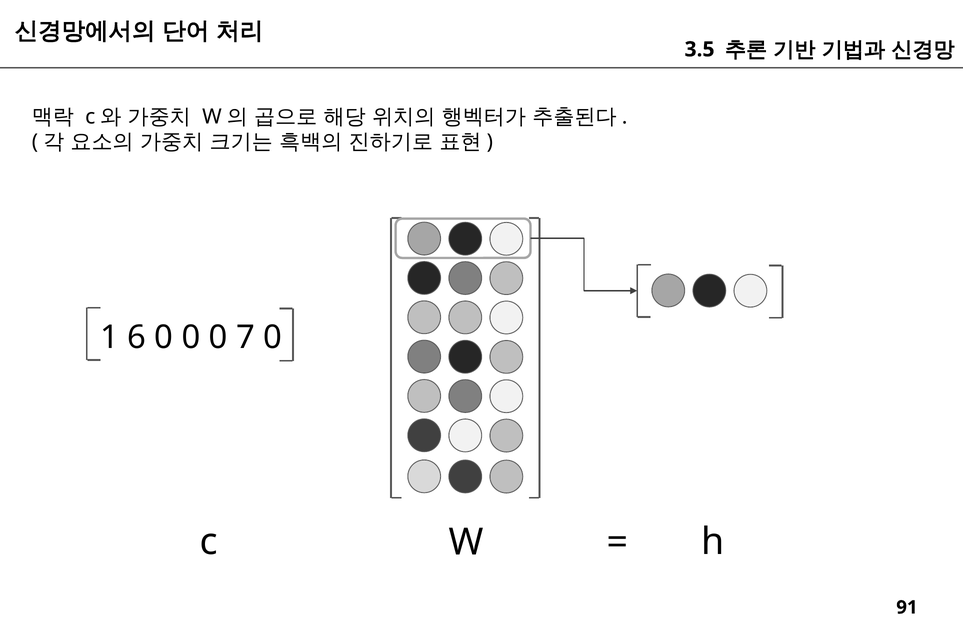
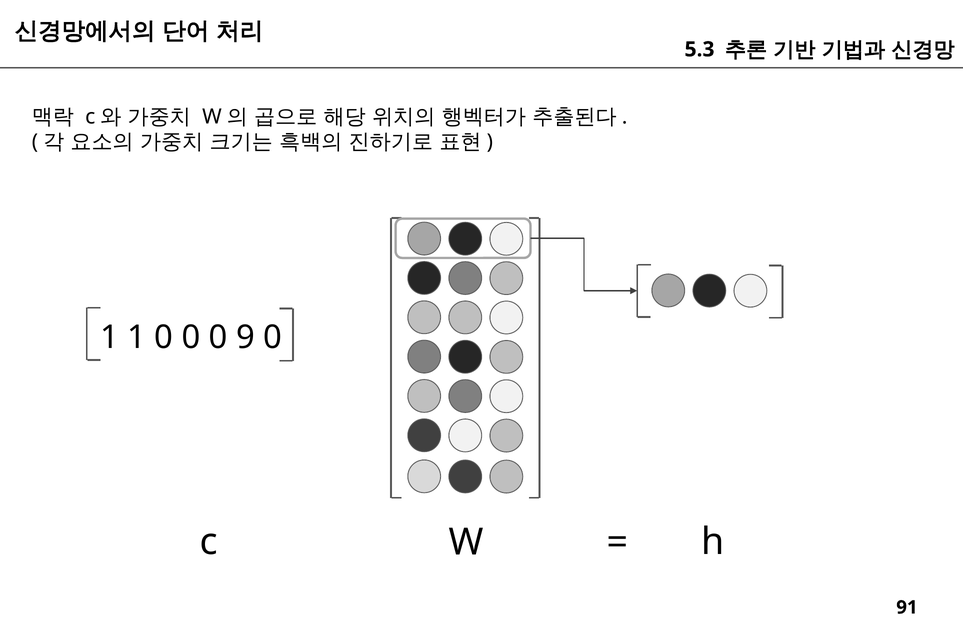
3.5: 3.5 -> 5.3
1 6: 6 -> 1
7: 7 -> 9
